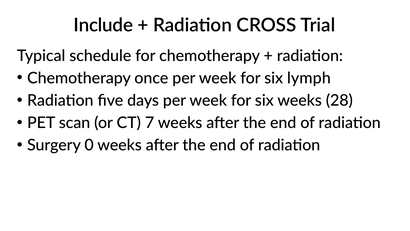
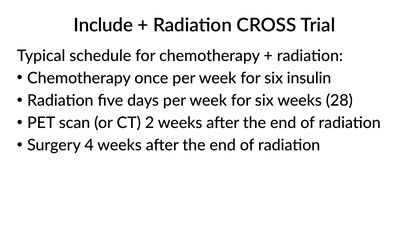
lymph: lymph -> insulin
7: 7 -> 2
0: 0 -> 4
